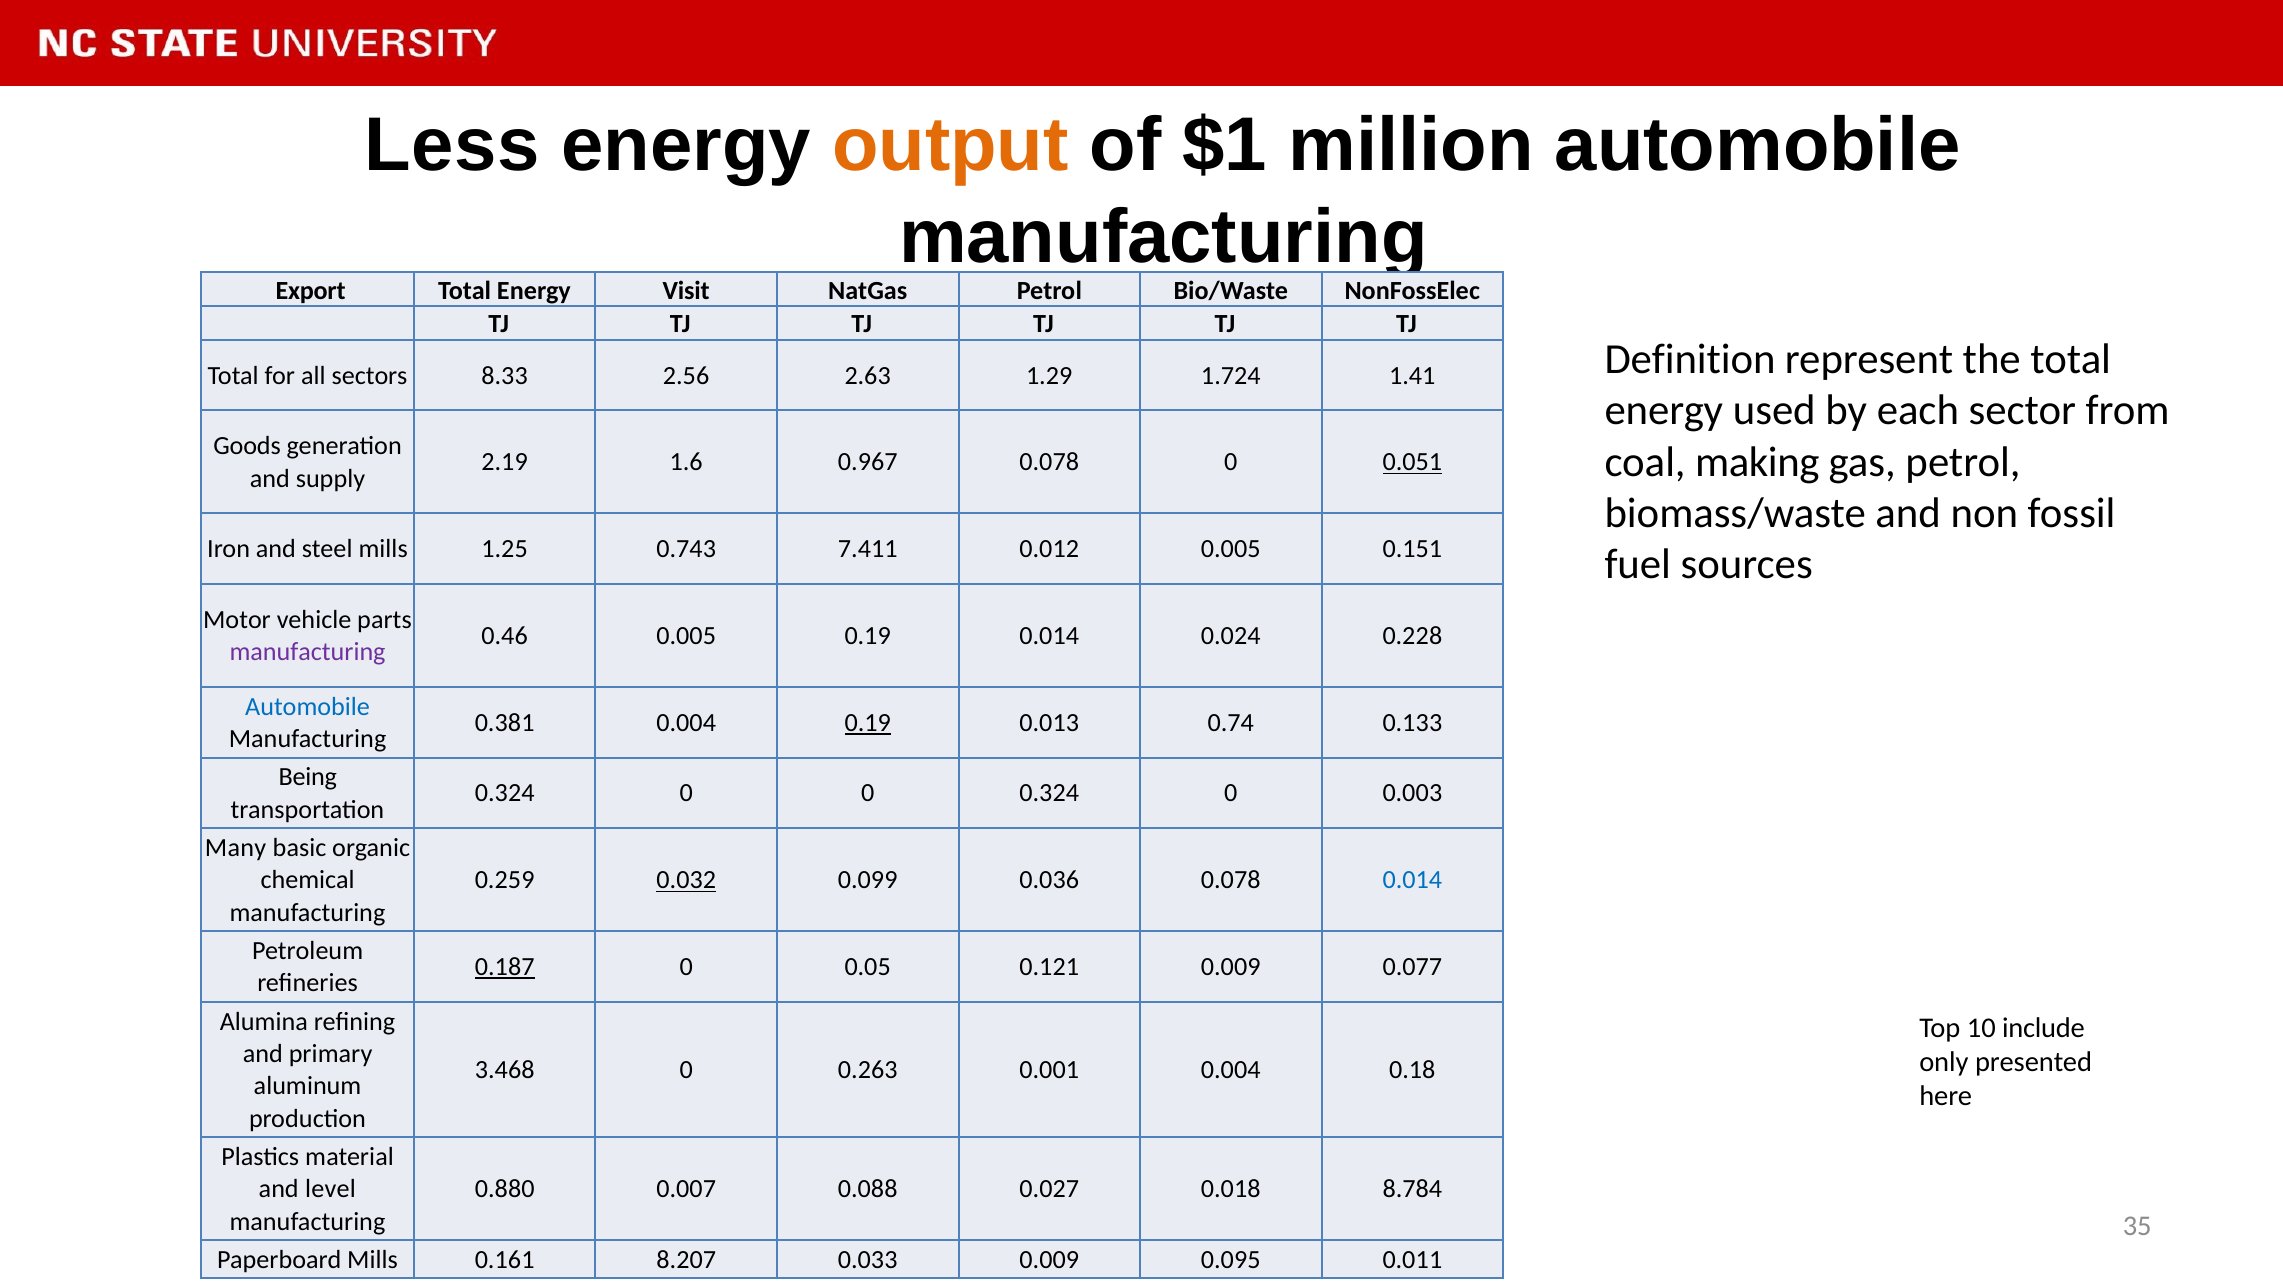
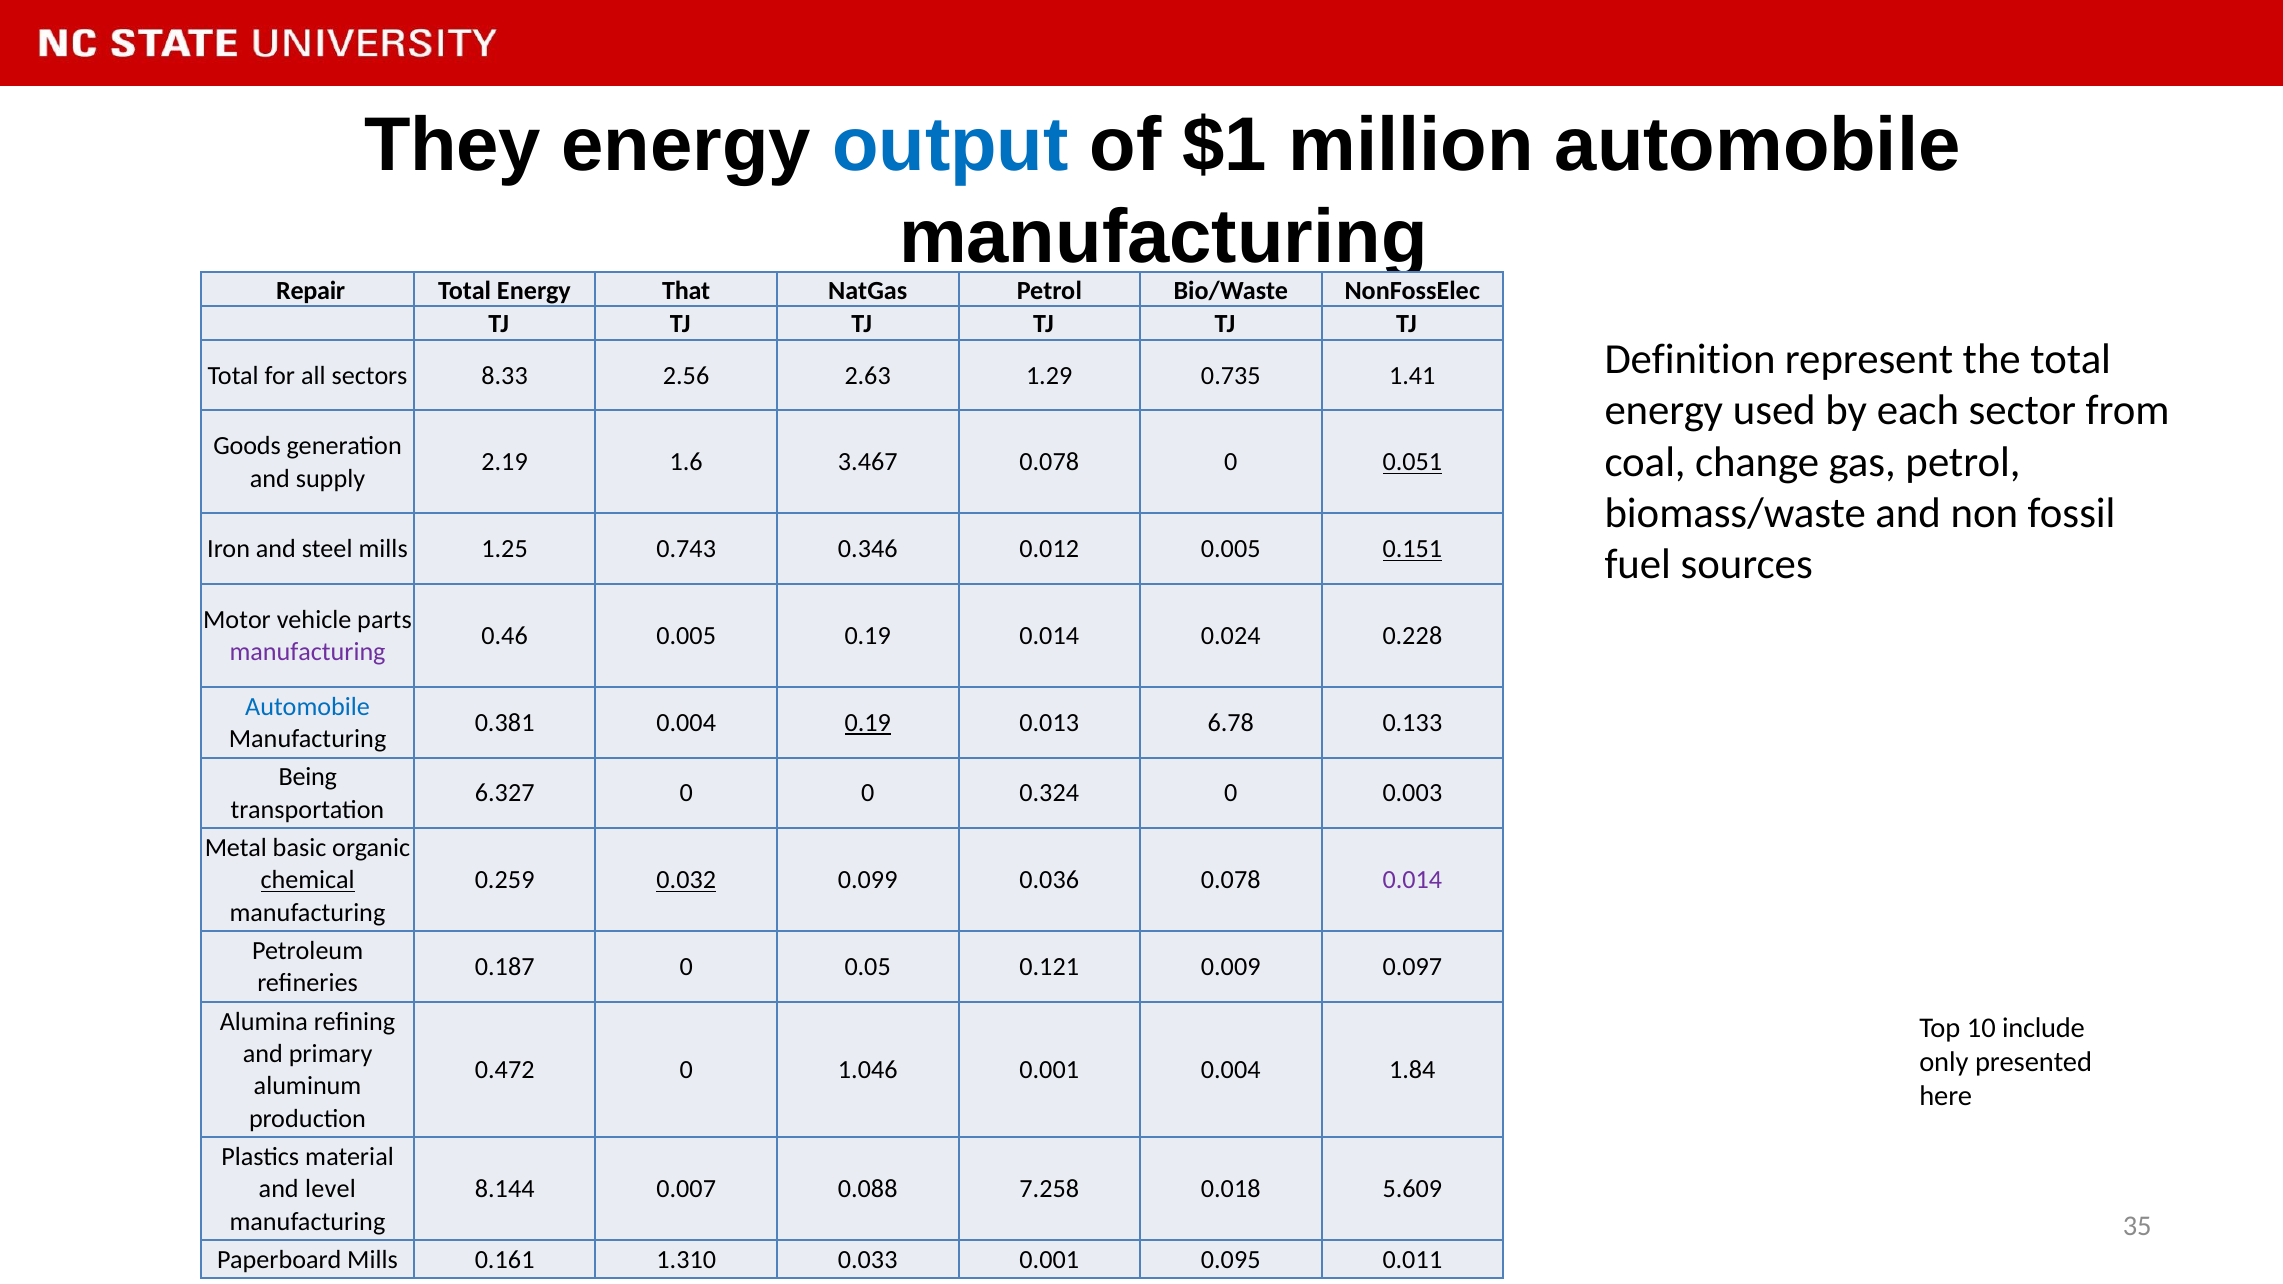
Less: Less -> They
output colour: orange -> blue
Export: Export -> Repair
Visit: Visit -> That
1.724: 1.724 -> 0.735
making: making -> change
0.967: 0.967 -> 3.467
7.411: 7.411 -> 0.346
0.151 underline: none -> present
0.74: 0.74 -> 6.78
0.324 at (505, 793): 0.324 -> 6.327
Many: Many -> Metal
chemical underline: none -> present
0.014 at (1412, 880) colour: blue -> purple
0.187 underline: present -> none
0.077: 0.077 -> 0.097
3.468: 3.468 -> 0.472
0.263: 0.263 -> 1.046
0.18: 0.18 -> 1.84
0.880: 0.880 -> 8.144
0.027: 0.027 -> 7.258
8.784: 8.784 -> 5.609
8.207: 8.207 -> 1.310
0.033 0.009: 0.009 -> 0.001
